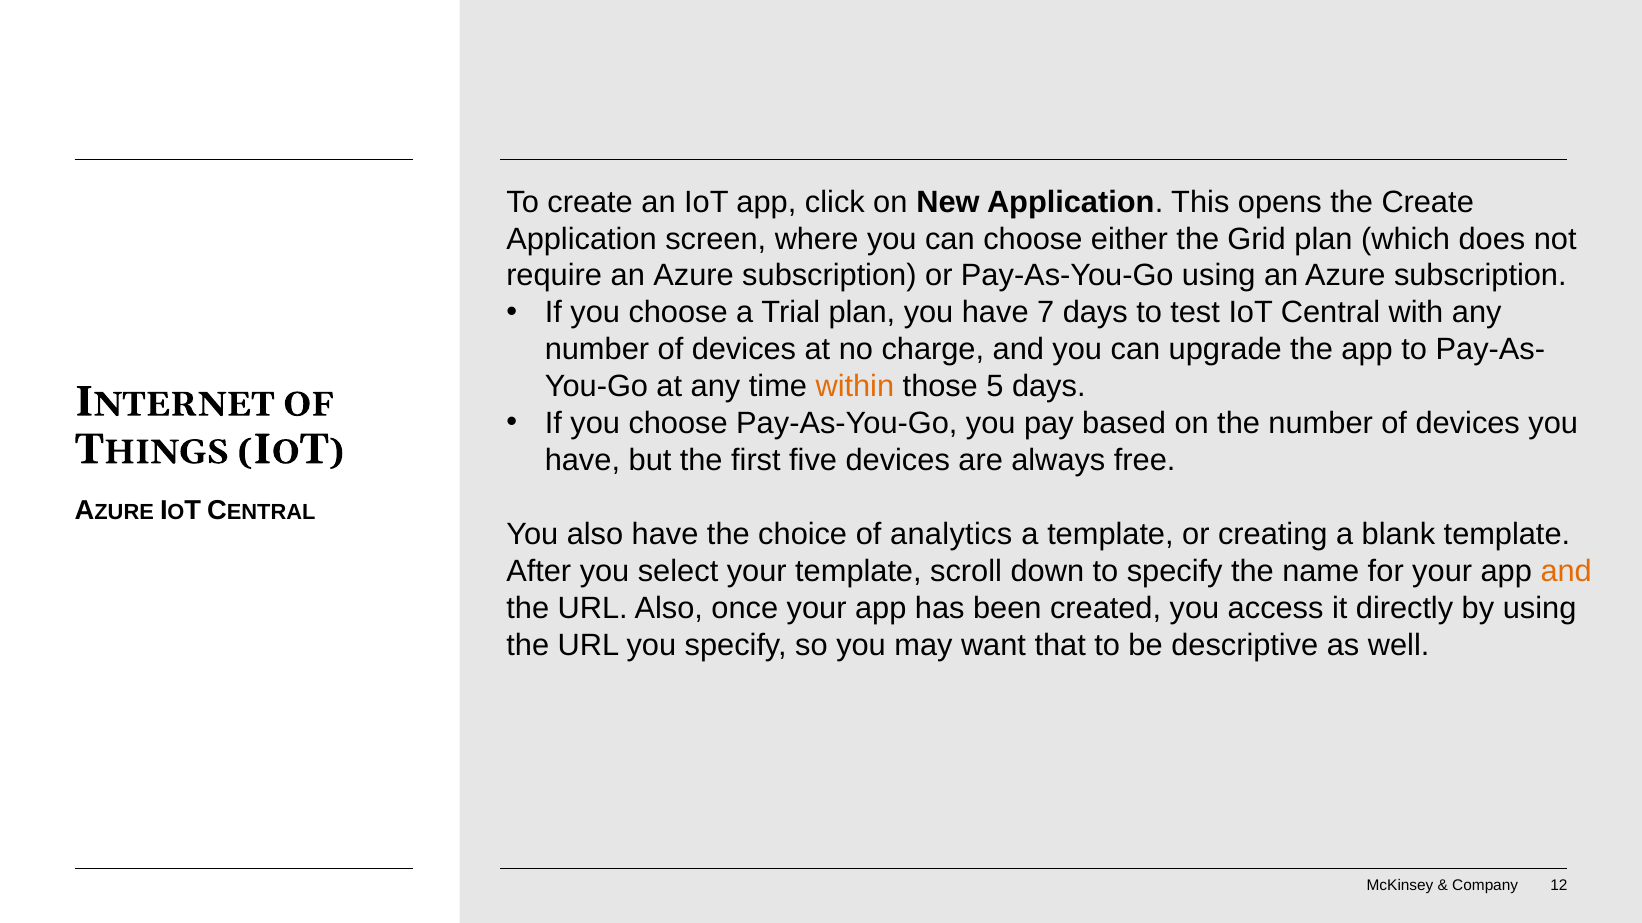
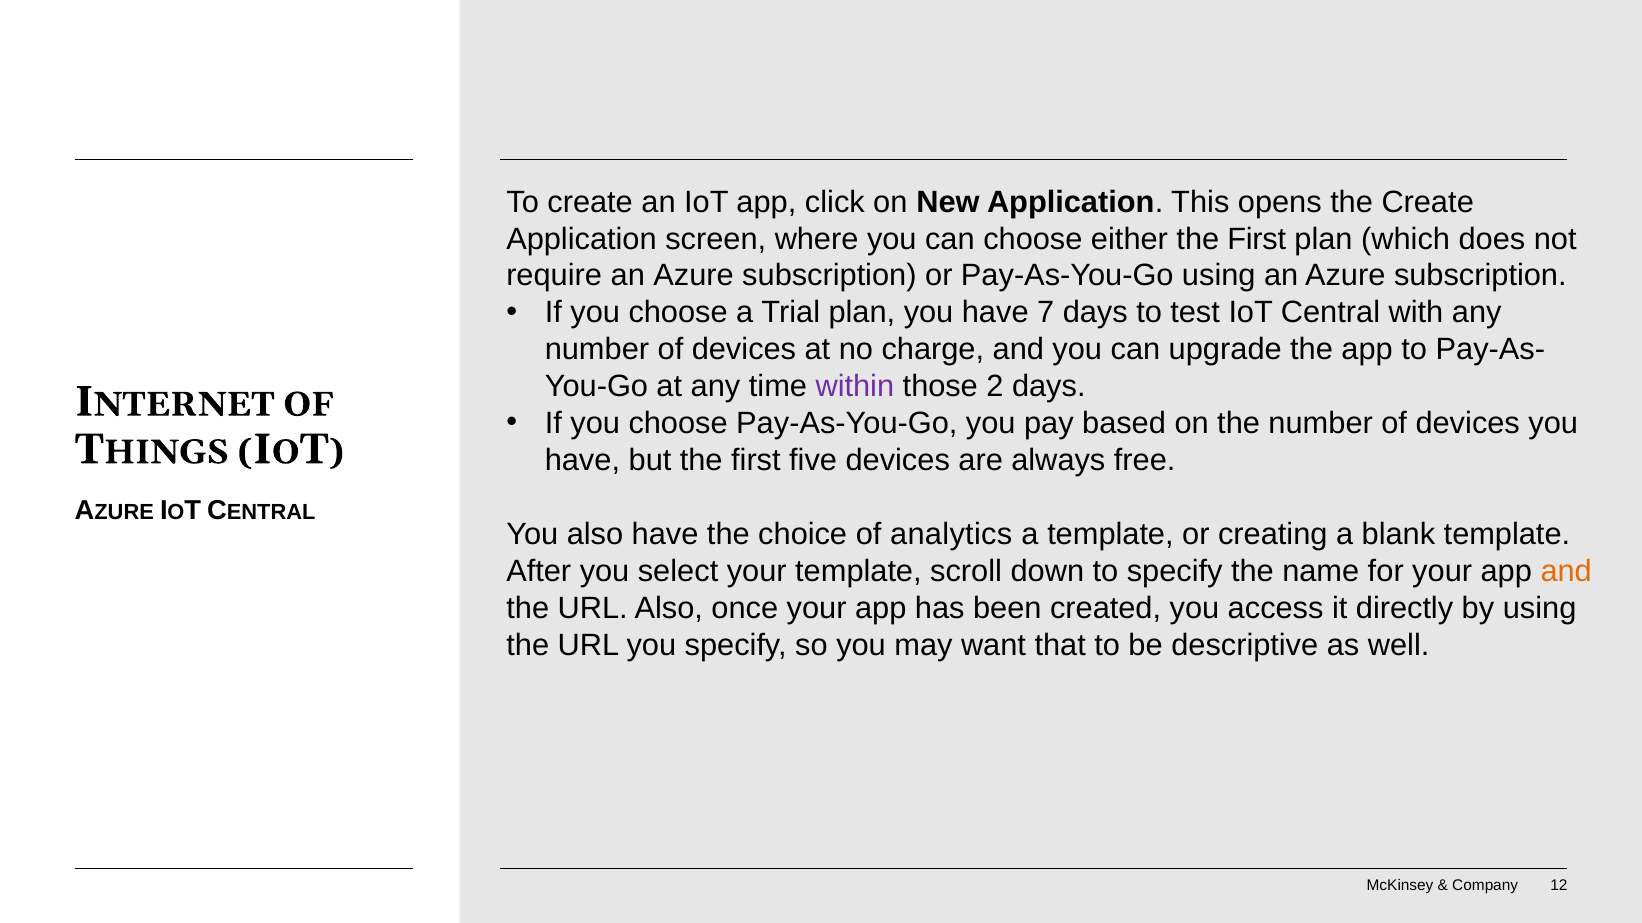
either the Grid: Grid -> First
within colour: orange -> purple
5: 5 -> 2
